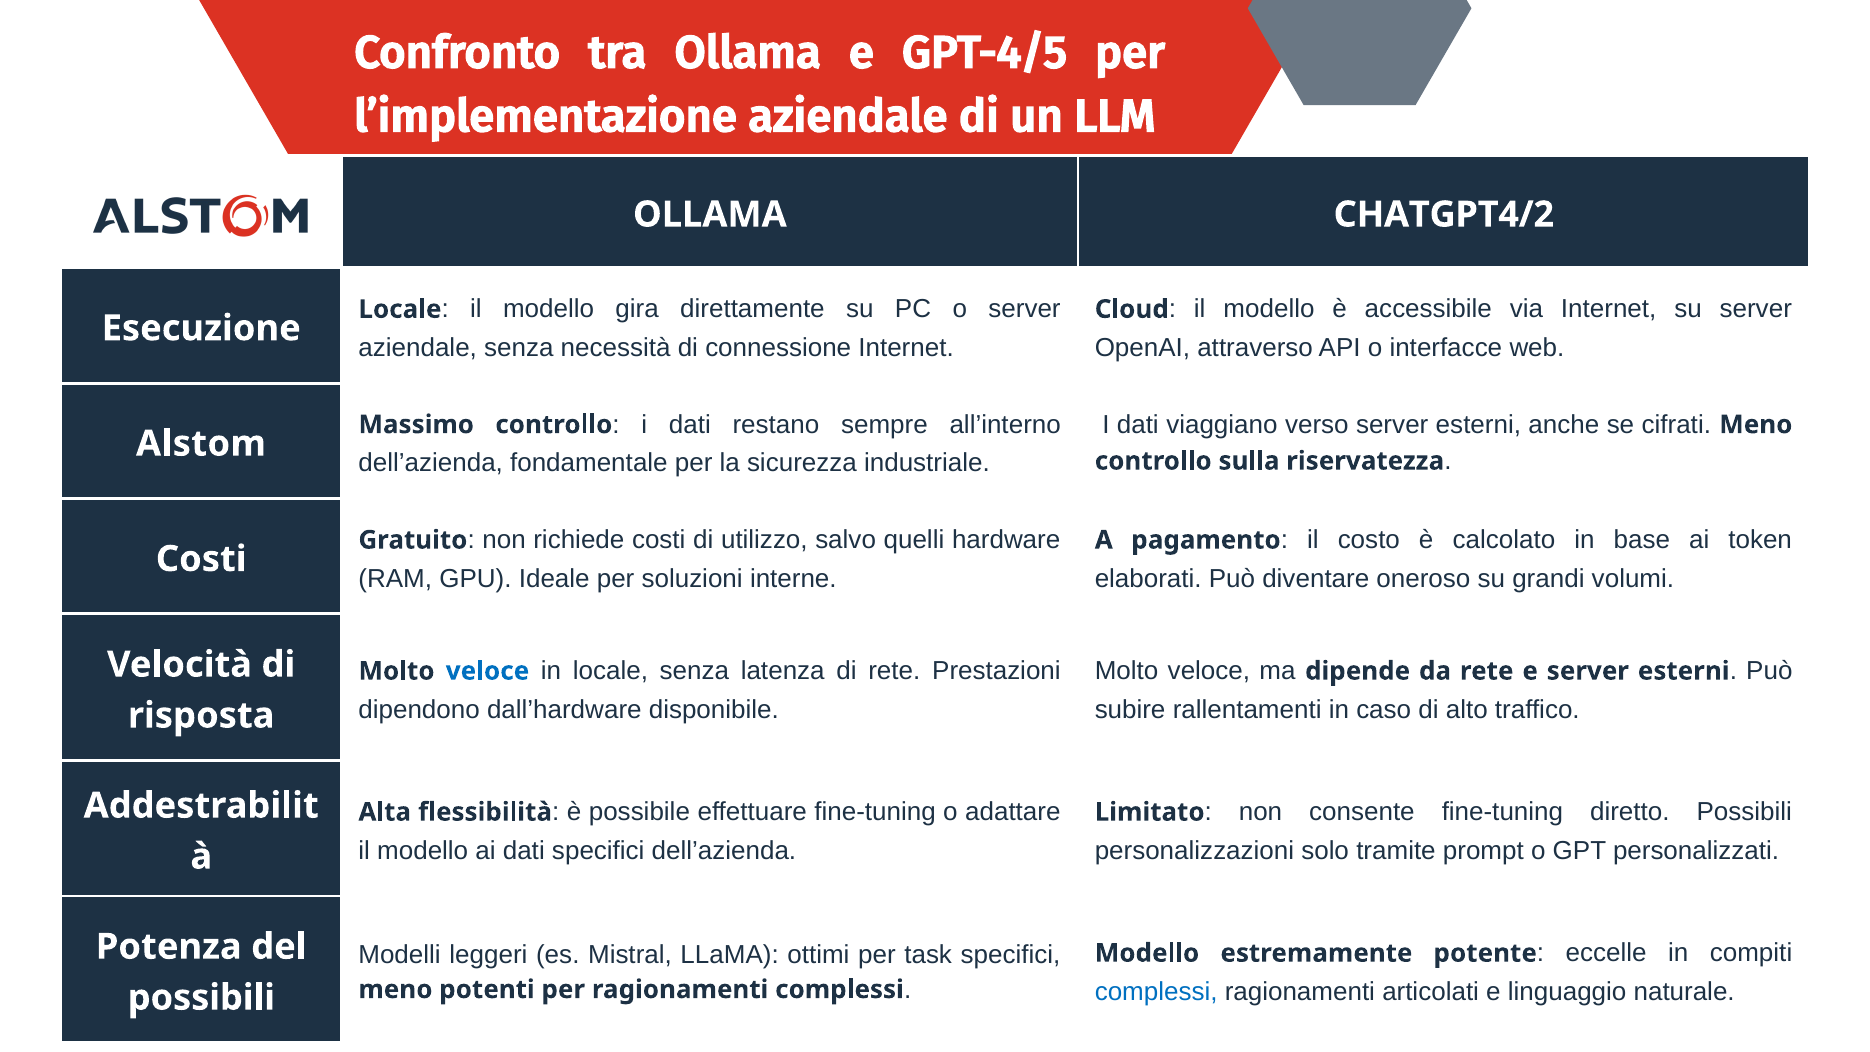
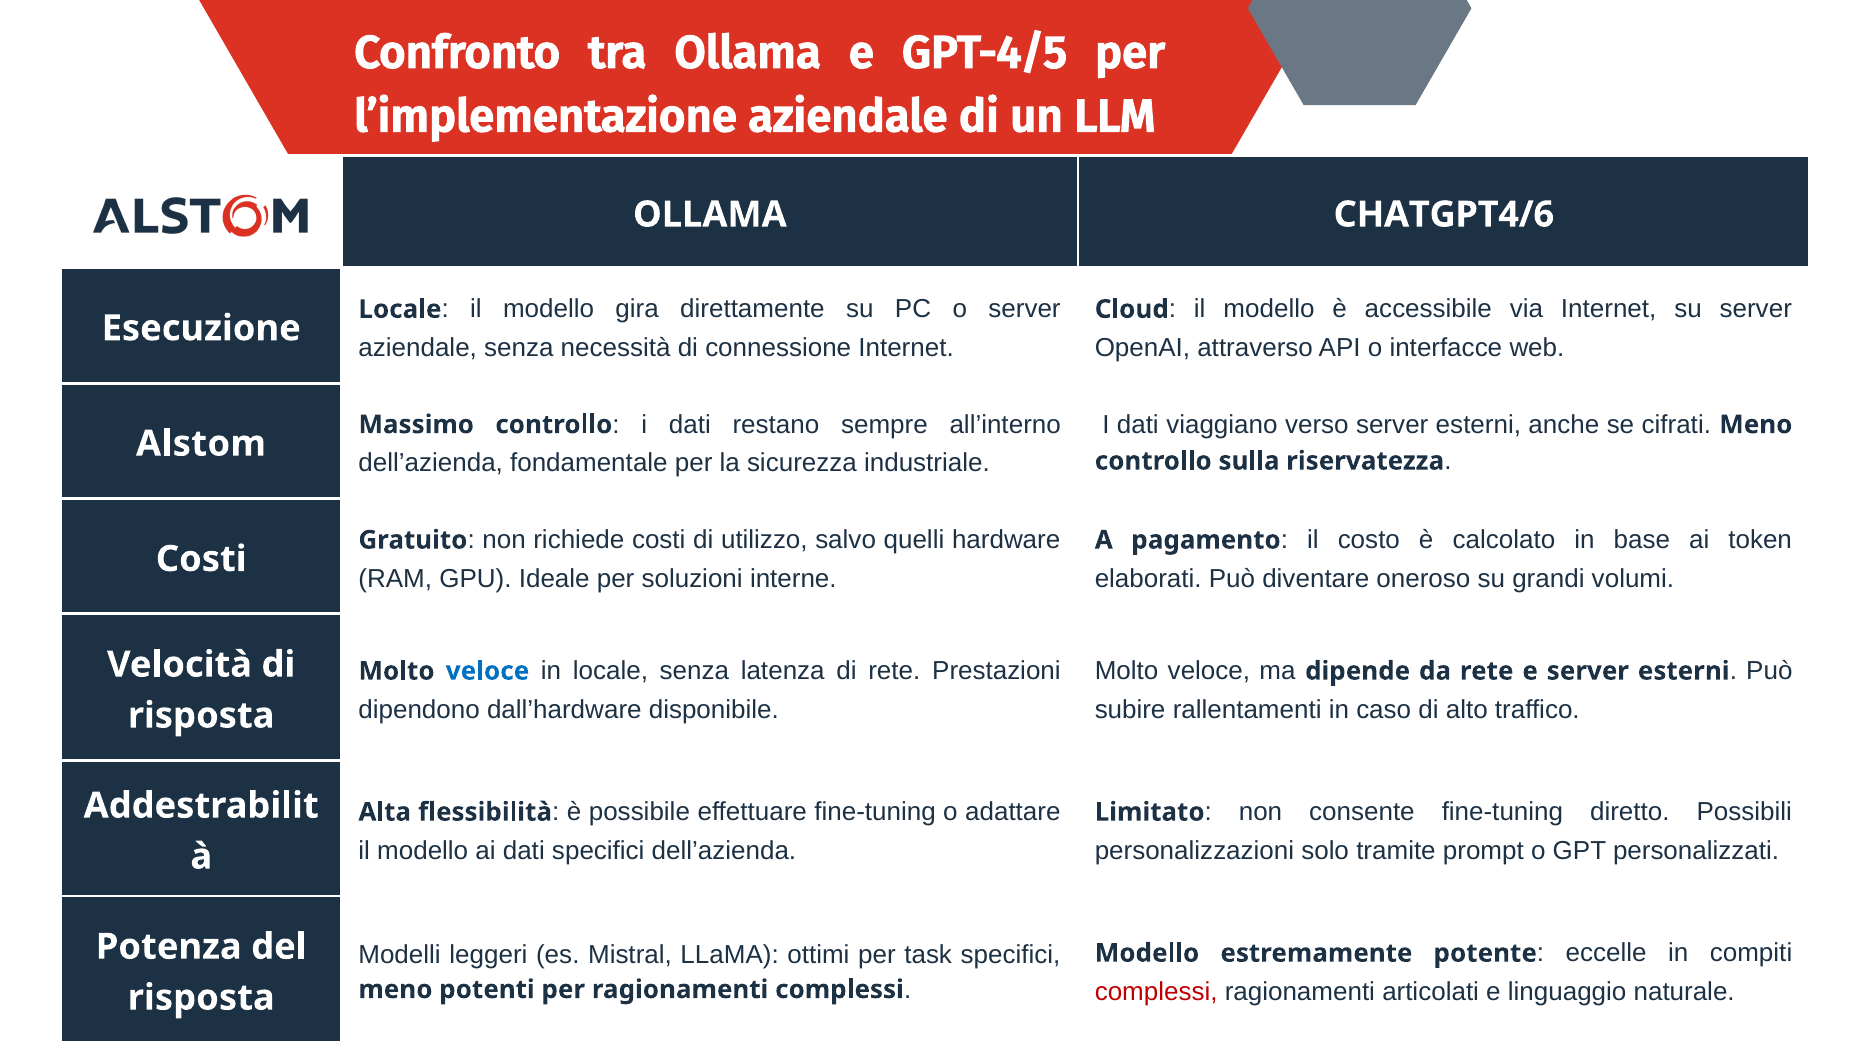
CHATGPT4/2: CHATGPT4/2 -> CHATGPT4/6
complessi at (1156, 992) colour: blue -> red
possibili at (201, 998): possibili -> risposta
